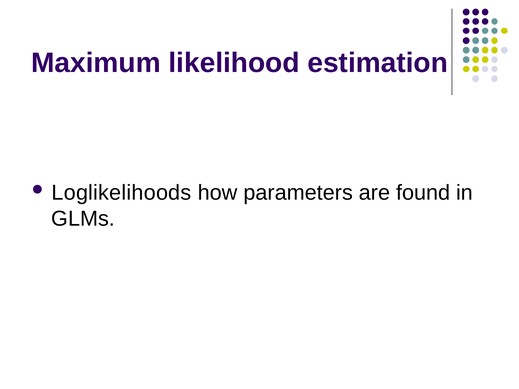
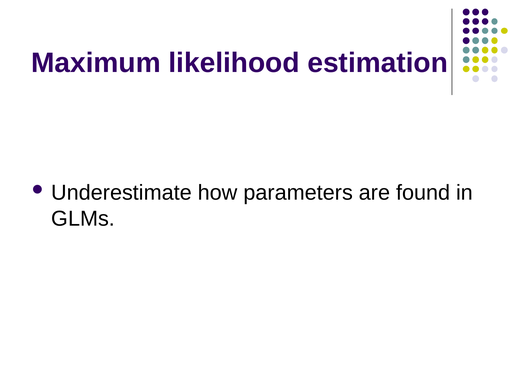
Loglikelihoods: Loglikelihoods -> Underestimate
